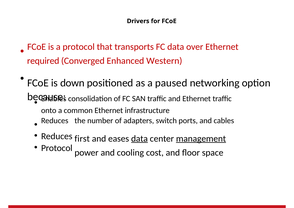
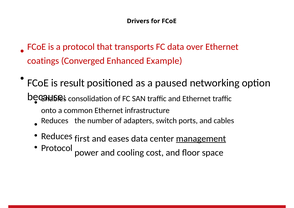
required: required -> coatings
Western: Western -> Example
down: down -> result
data at (139, 139) underline: present -> none
